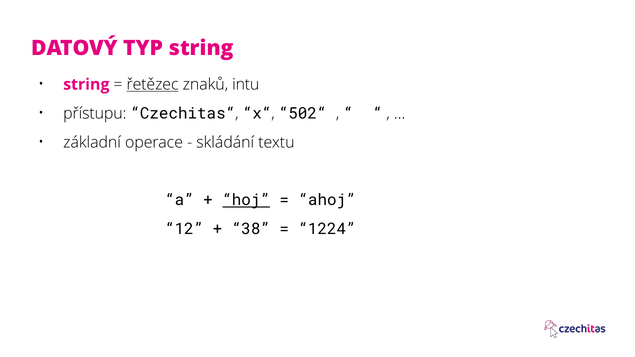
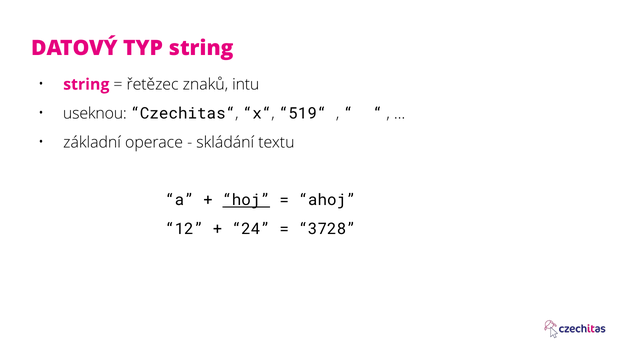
řetězec underline: present -> none
přístupu: přístupu -> useknou
502“: 502“ -> 519“
38: 38 -> 24
1224: 1224 -> 3728
